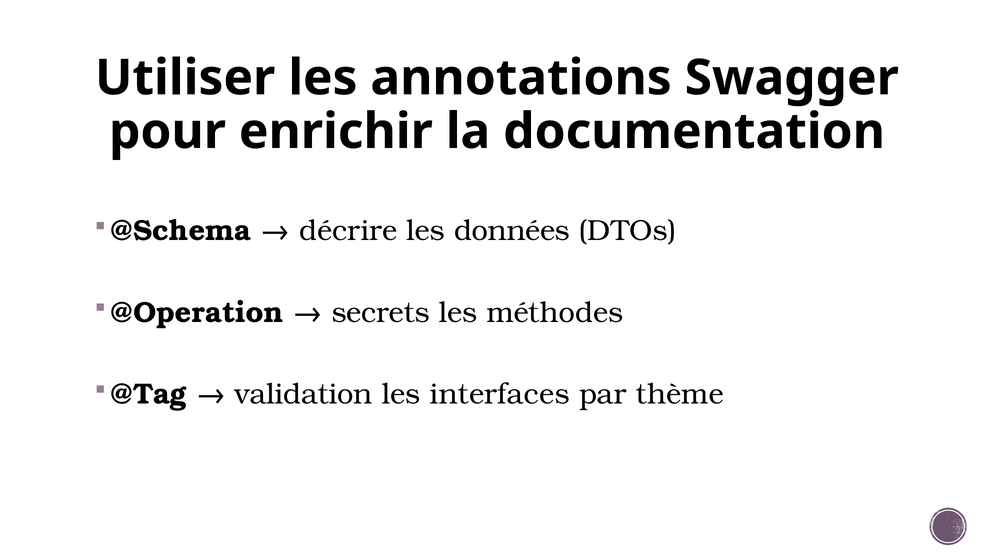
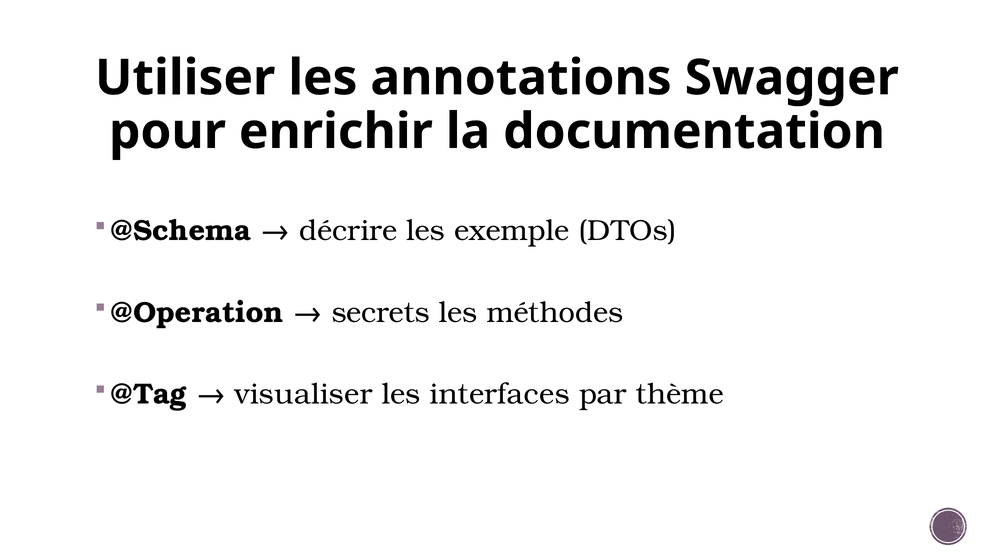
données: données -> exemple
validation: validation -> visualiser
